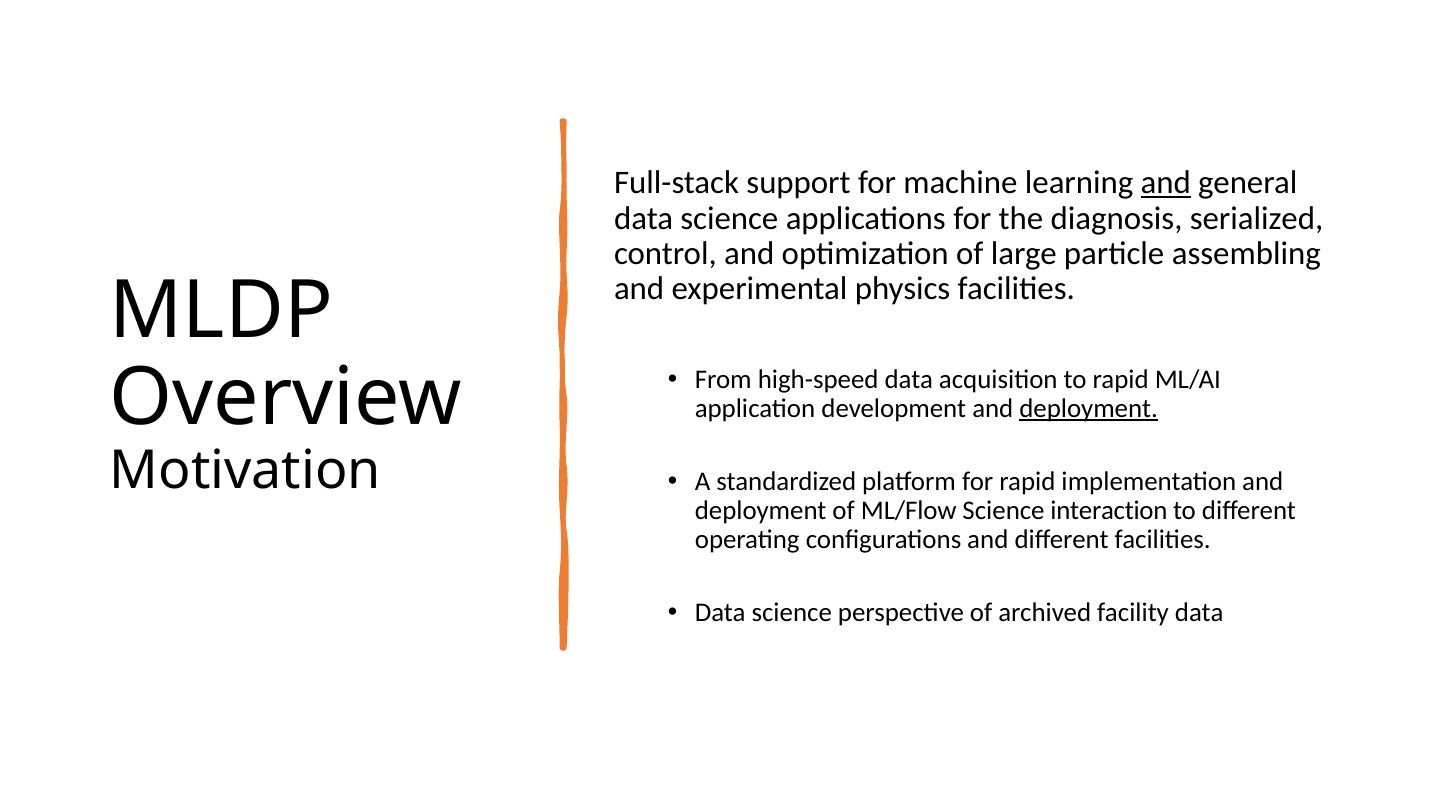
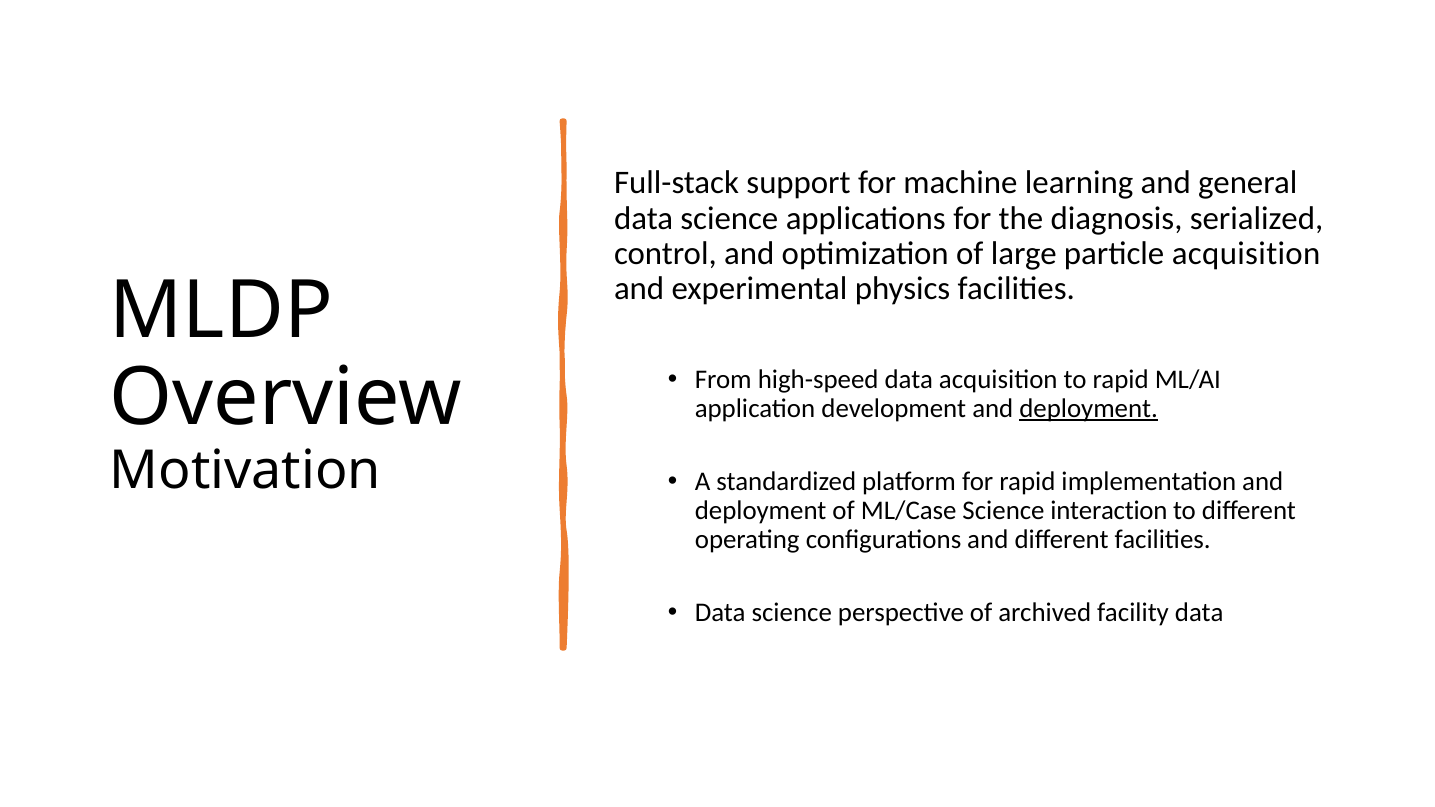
and at (1166, 183) underline: present -> none
particle assembling: assembling -> acquisition
ML/Flow: ML/Flow -> ML/Case
